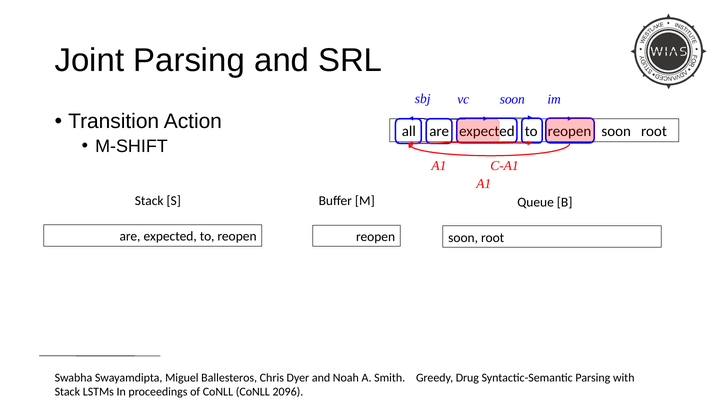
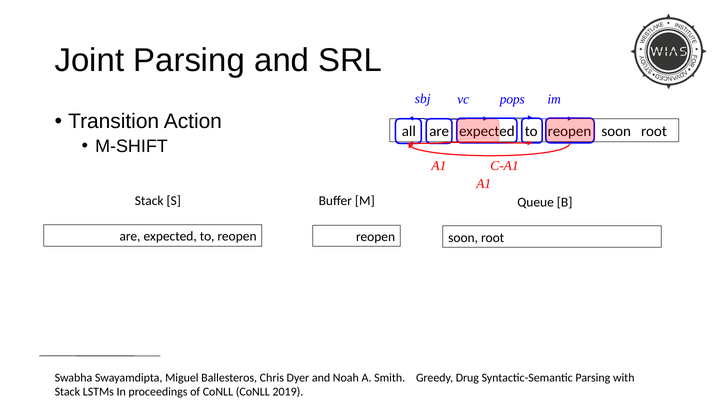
soon at (512, 99): soon -> pops
2096: 2096 -> 2019
